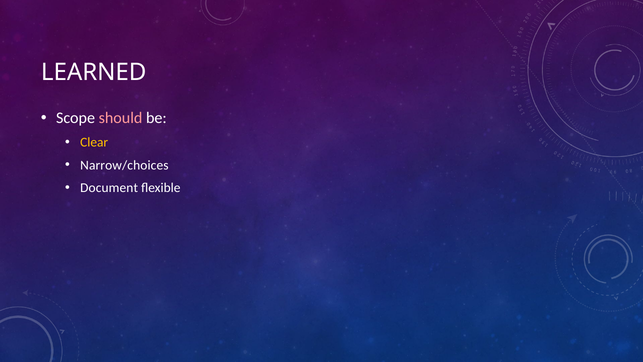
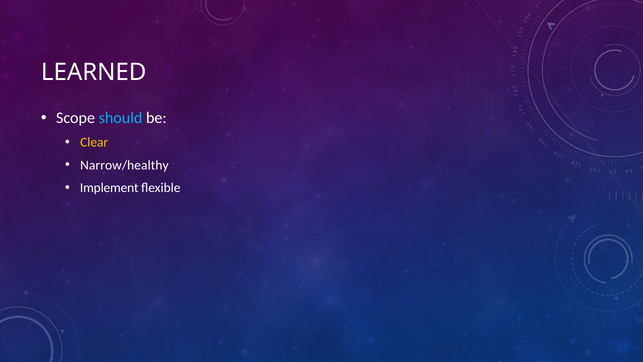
should colour: pink -> light blue
Narrow/choices: Narrow/choices -> Narrow/healthy
Document: Document -> Implement
